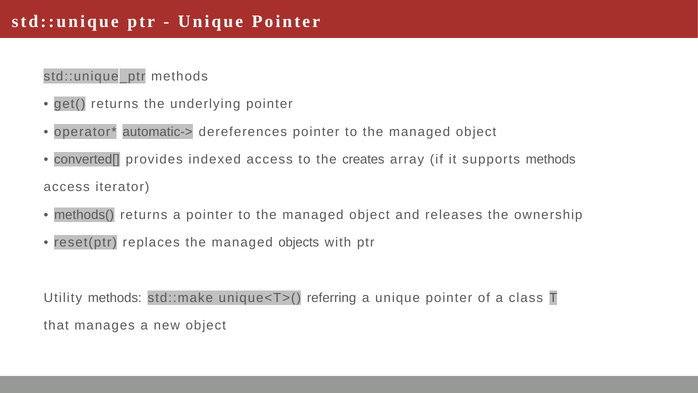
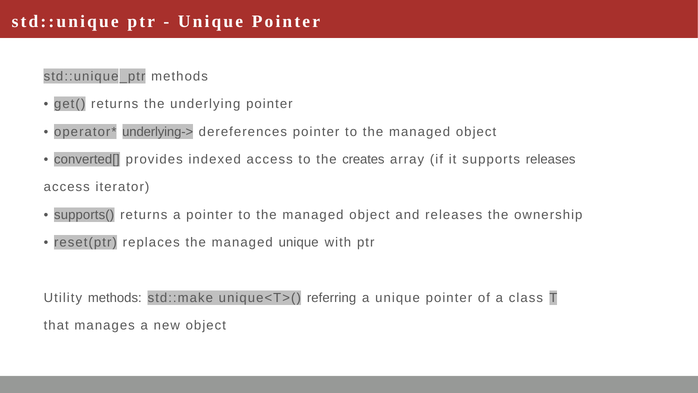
automatic->: automatic-> -> underlying->
supports methods: methods -> releases
methods(: methods( -> supports(
managed objects: objects -> unique
